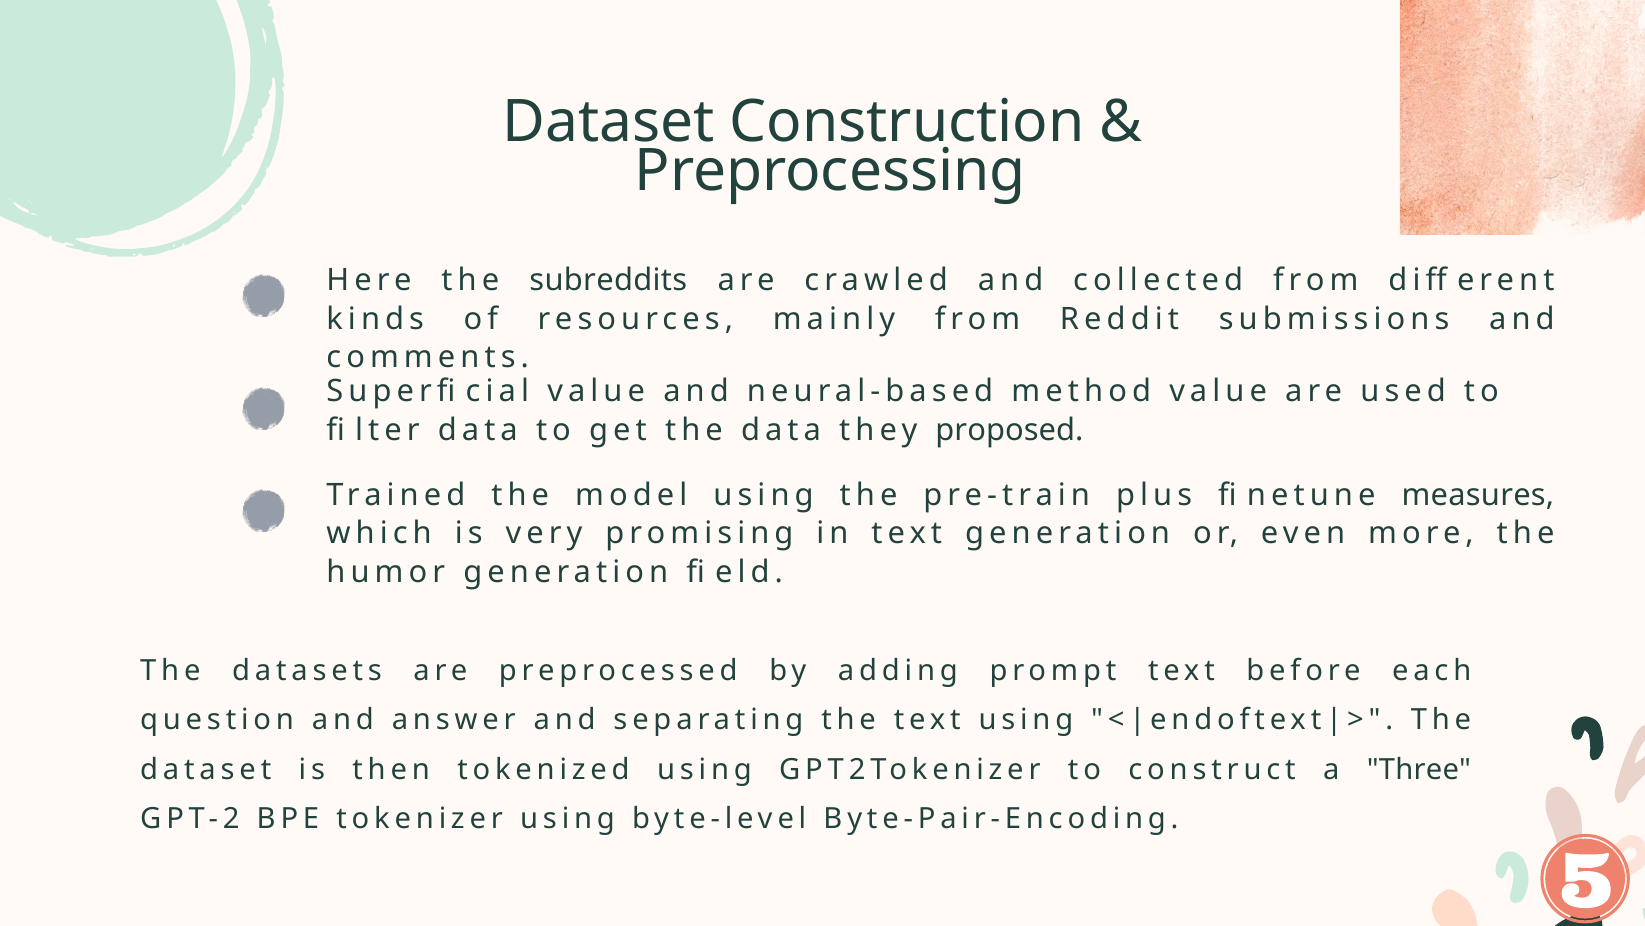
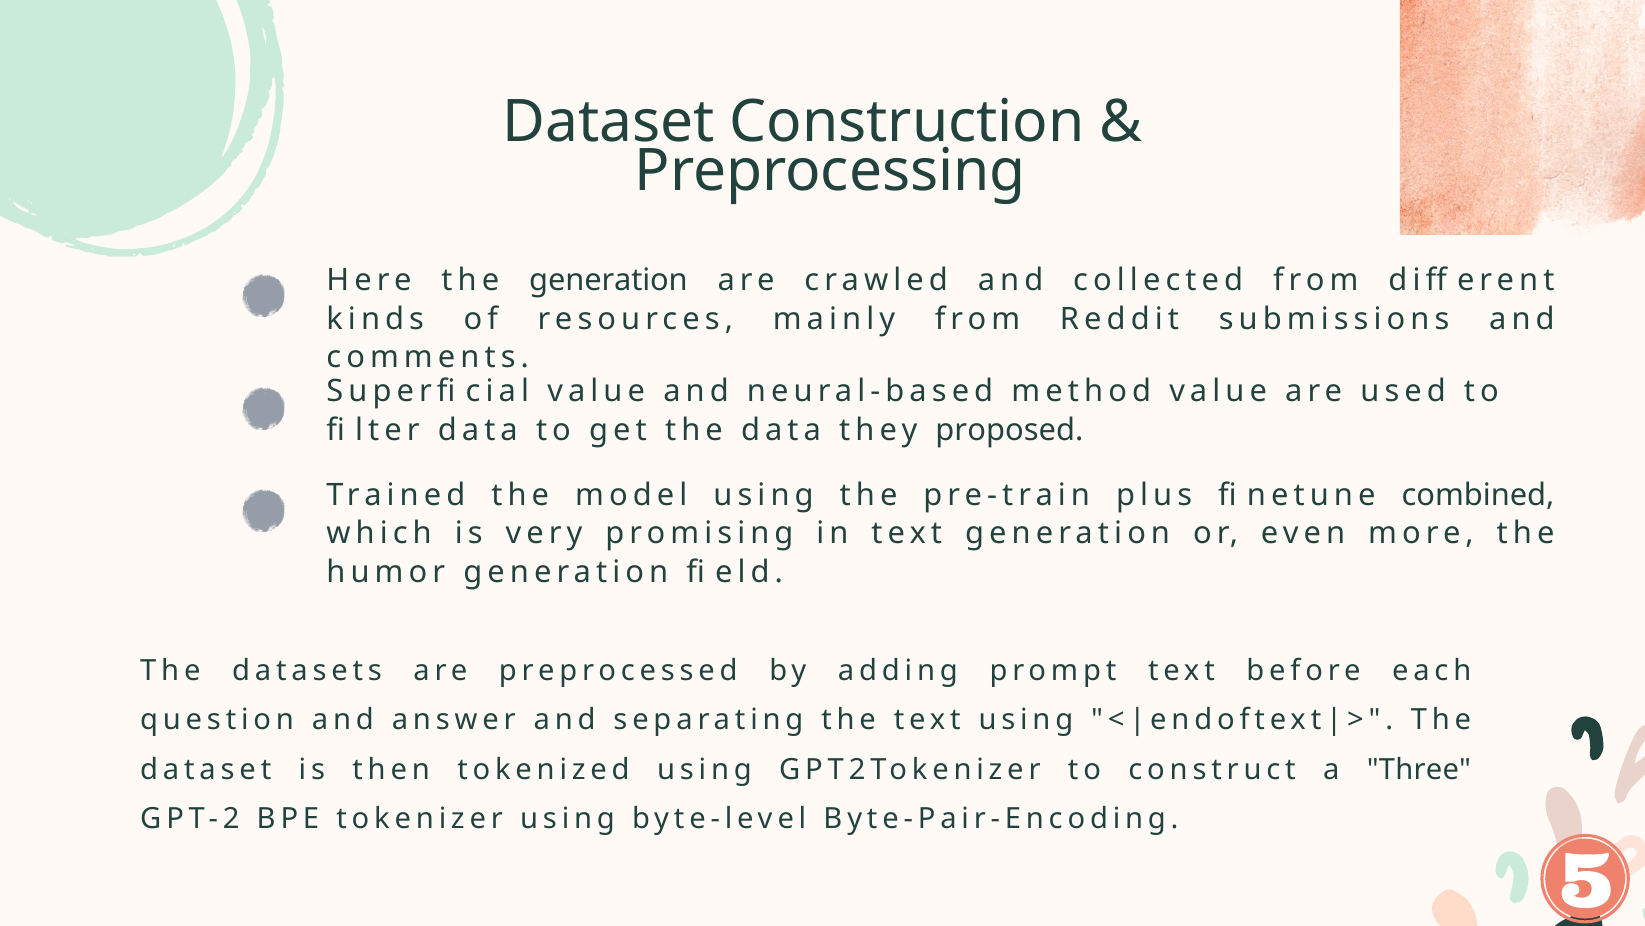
the subreddits: subreddits -> generation
measures: measures -> combined
